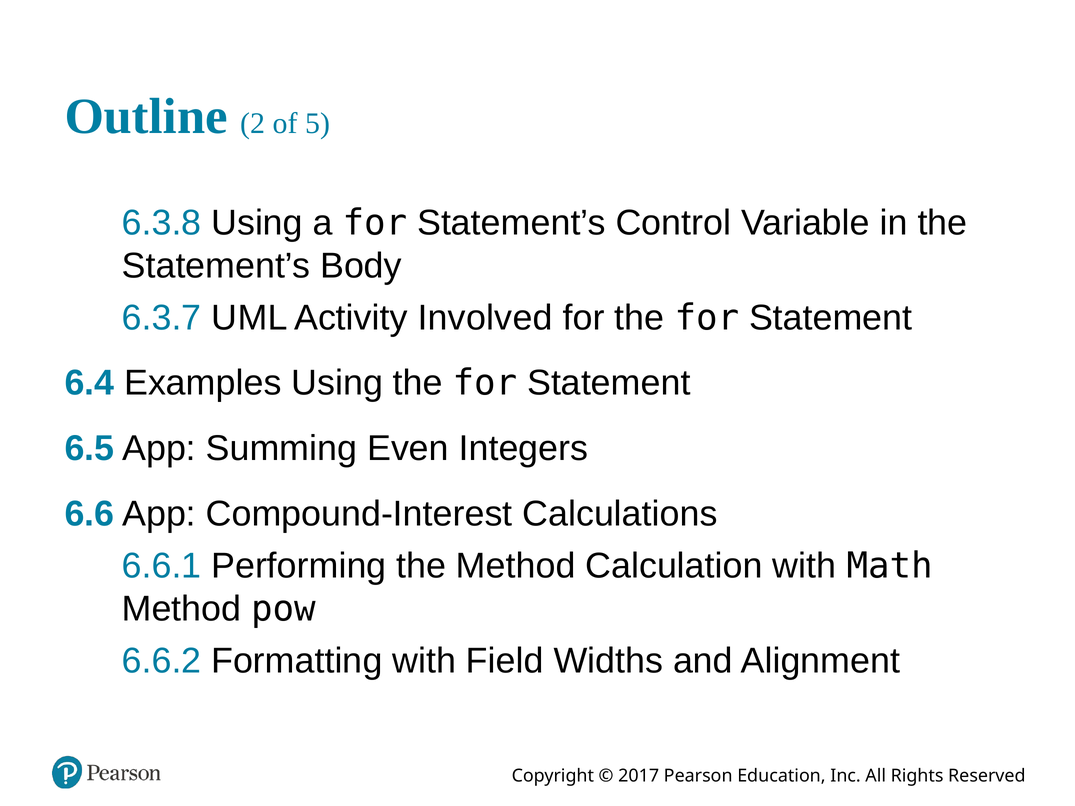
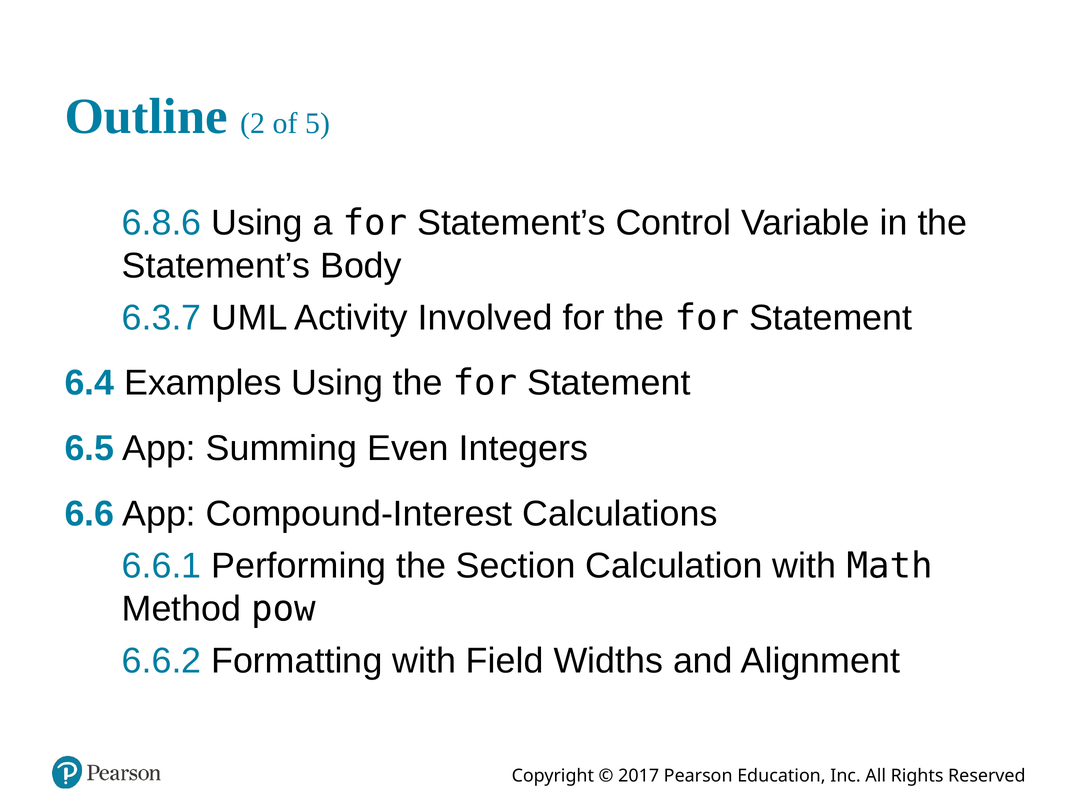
6.3.8: 6.3.8 -> 6.8.6
the Method: Method -> Section
